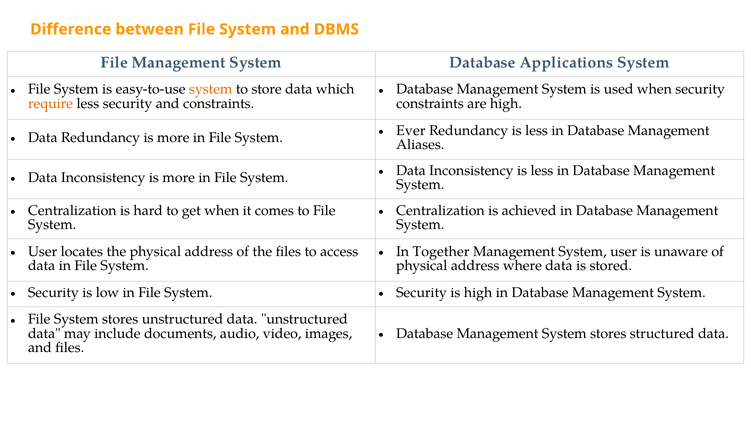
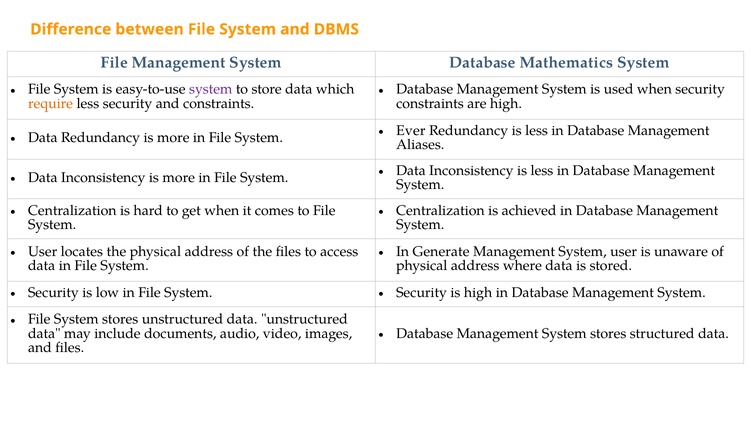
Applications: Applications -> Mathematics
system at (211, 89) colour: orange -> purple
Together: Together -> Generate
